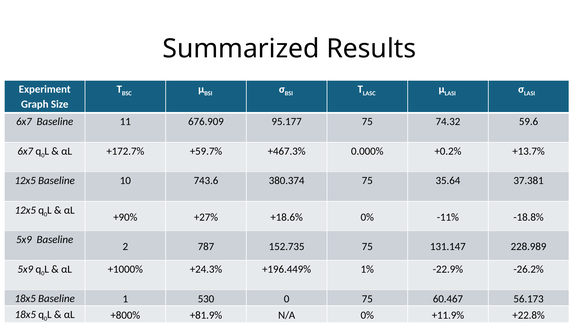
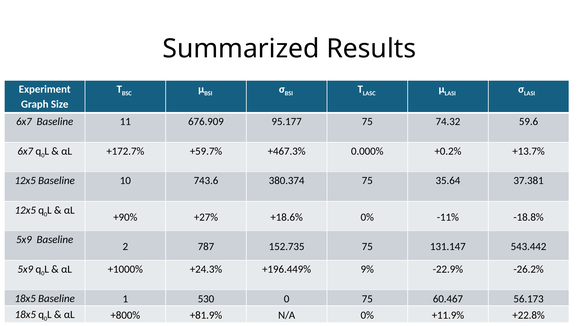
228.989: 228.989 -> 543.442
1%: 1% -> 9%
